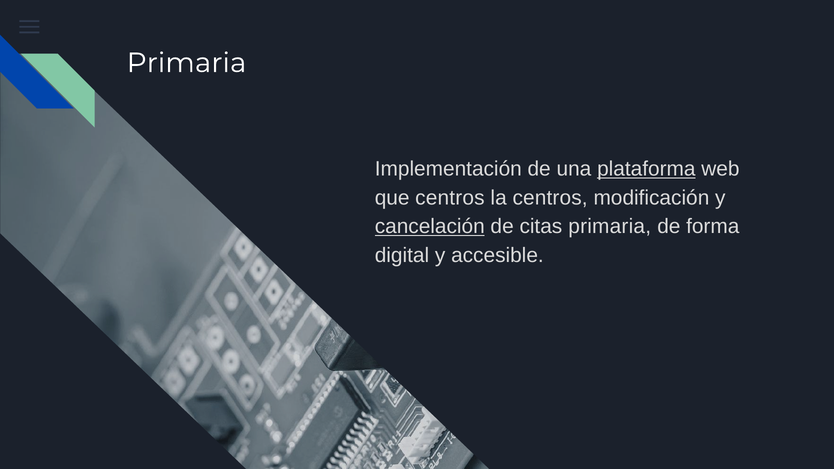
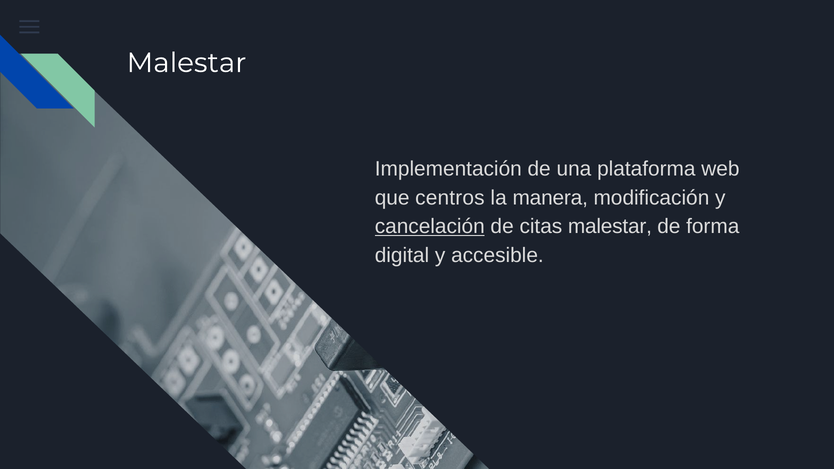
Primaria at (187, 63): Primaria -> Malestar
plataforma underline: present -> none
la centros: centros -> manera
citas primaria: primaria -> malestar
